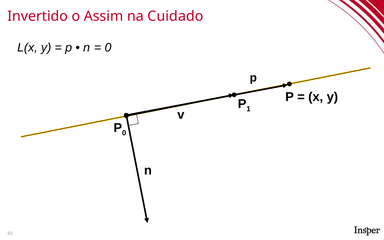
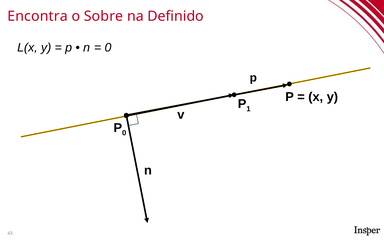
Invertido: Invertido -> Encontra
Assim: Assim -> Sobre
Cuidado: Cuidado -> Definido
